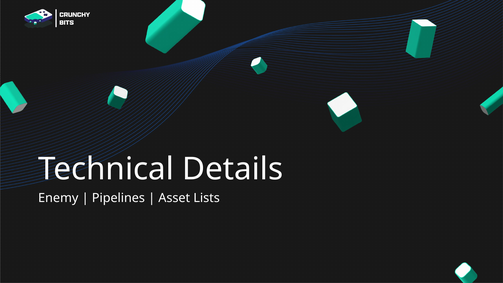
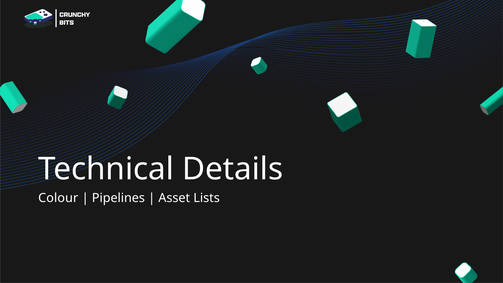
Enemy: Enemy -> Colour
